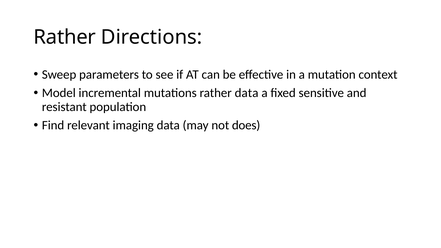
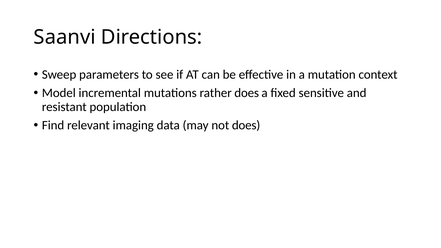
Rather at (65, 37): Rather -> Saanvi
rather data: data -> does
